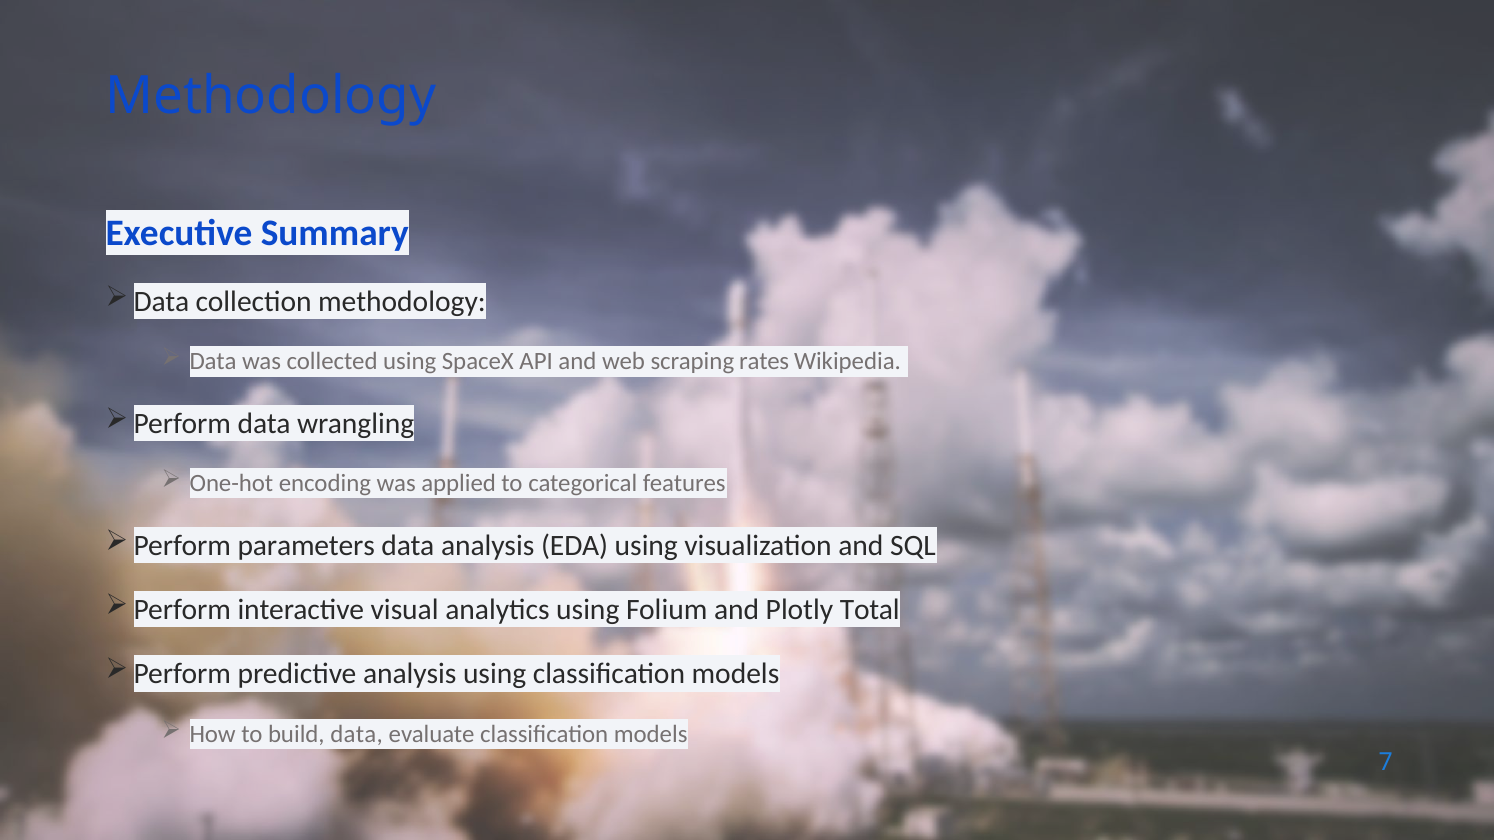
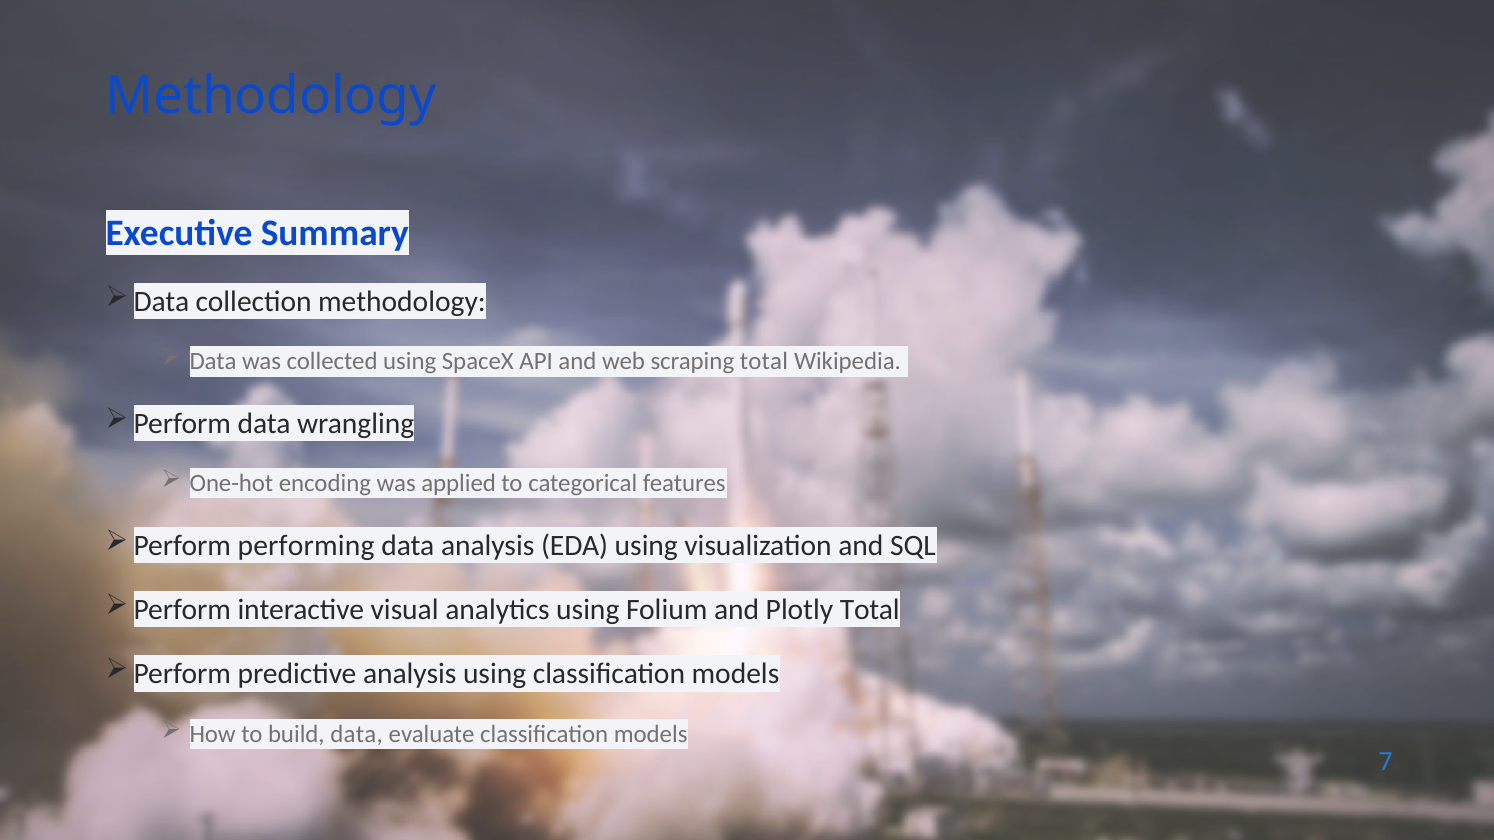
scraping rates: rates -> total
parameters: parameters -> performing
